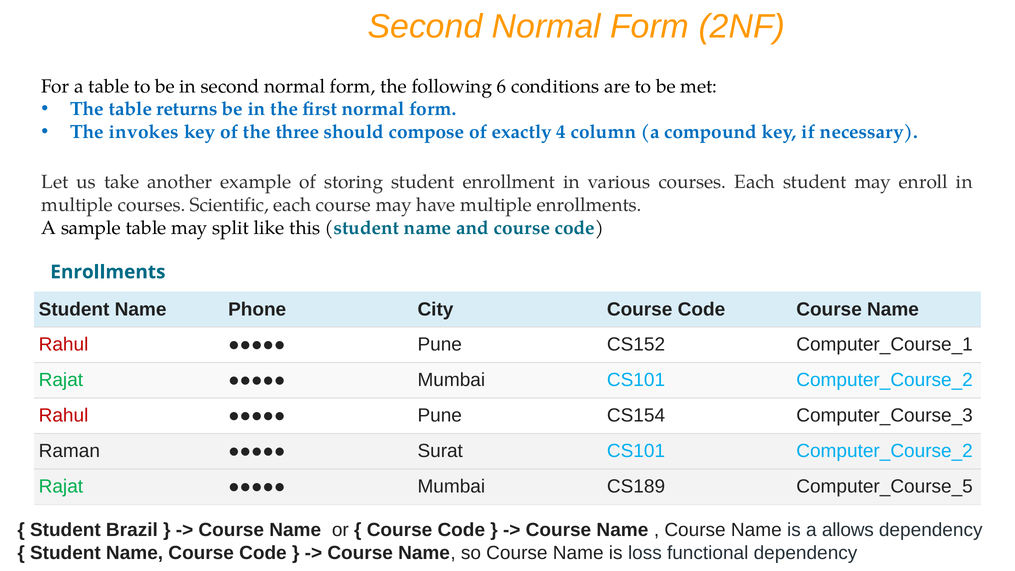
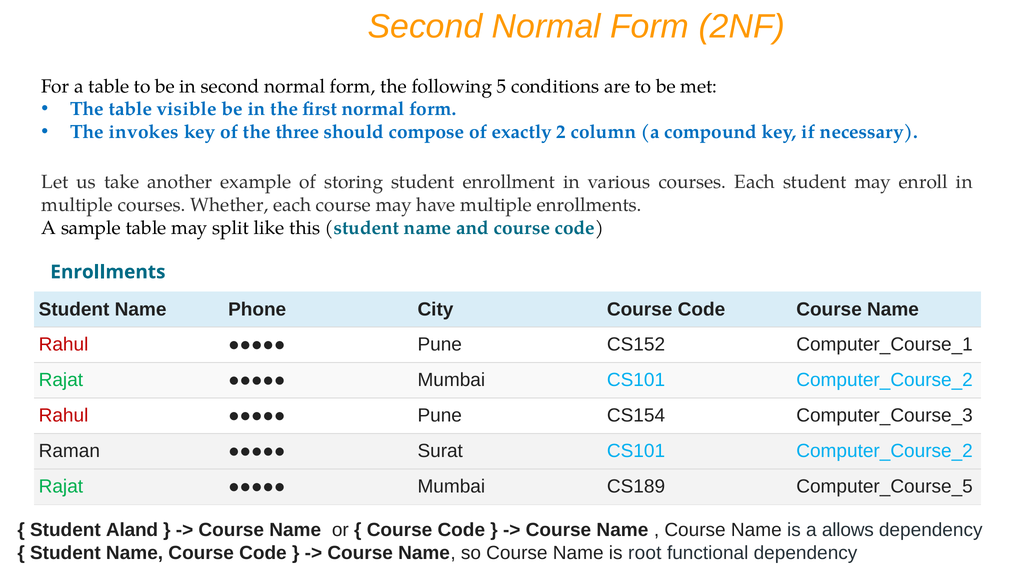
6: 6 -> 5
returns: returns -> visible
4: 4 -> 2
Scientific: Scientific -> Whether
Brazil: Brazil -> Aland
loss: loss -> root
